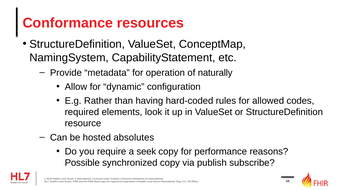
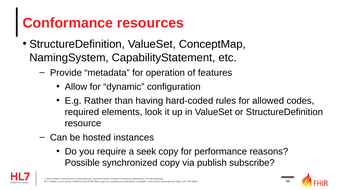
naturally: naturally -> features
absolutes: absolutes -> instances
